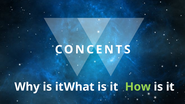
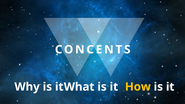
How colour: light green -> yellow
